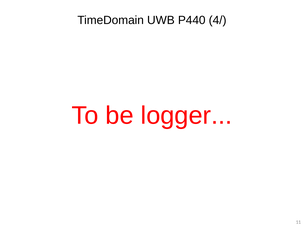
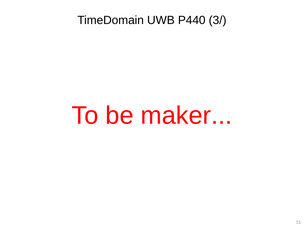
4/: 4/ -> 3/
logger: logger -> maker
